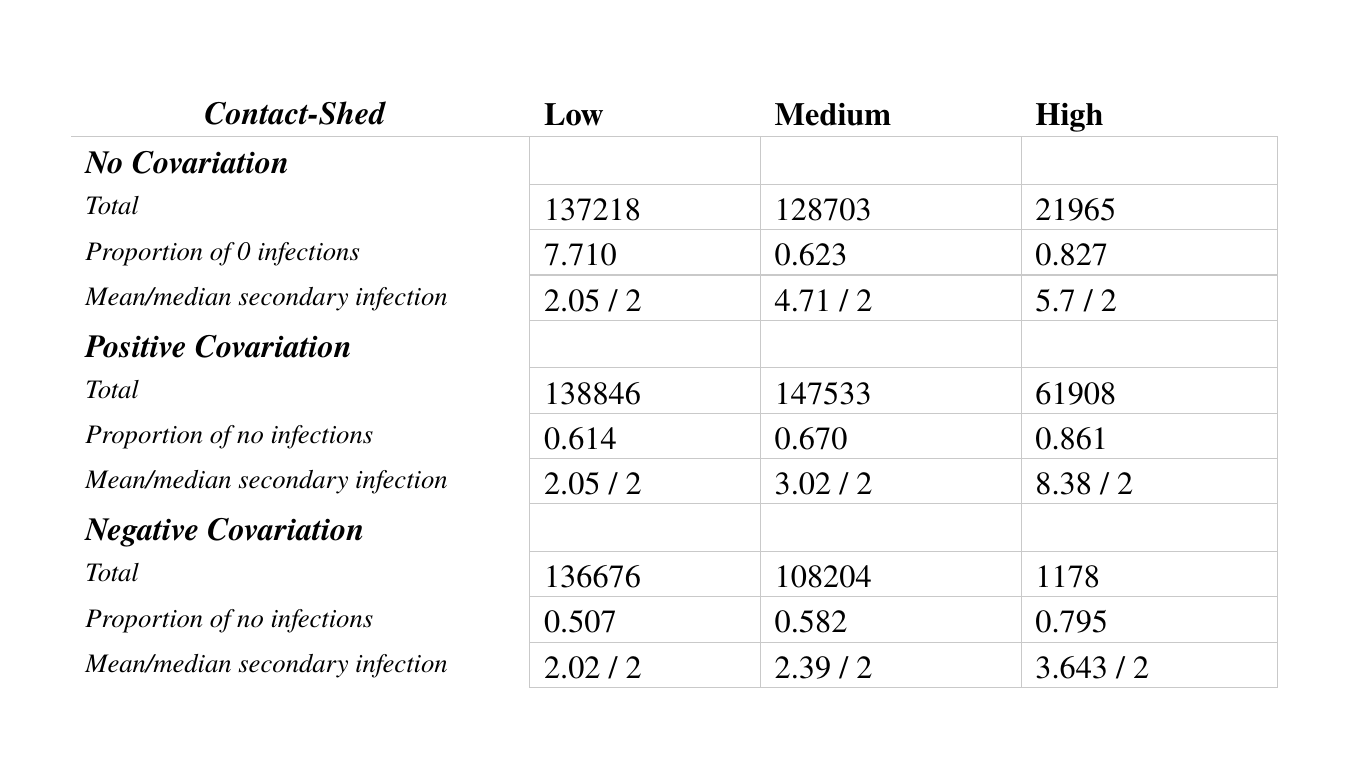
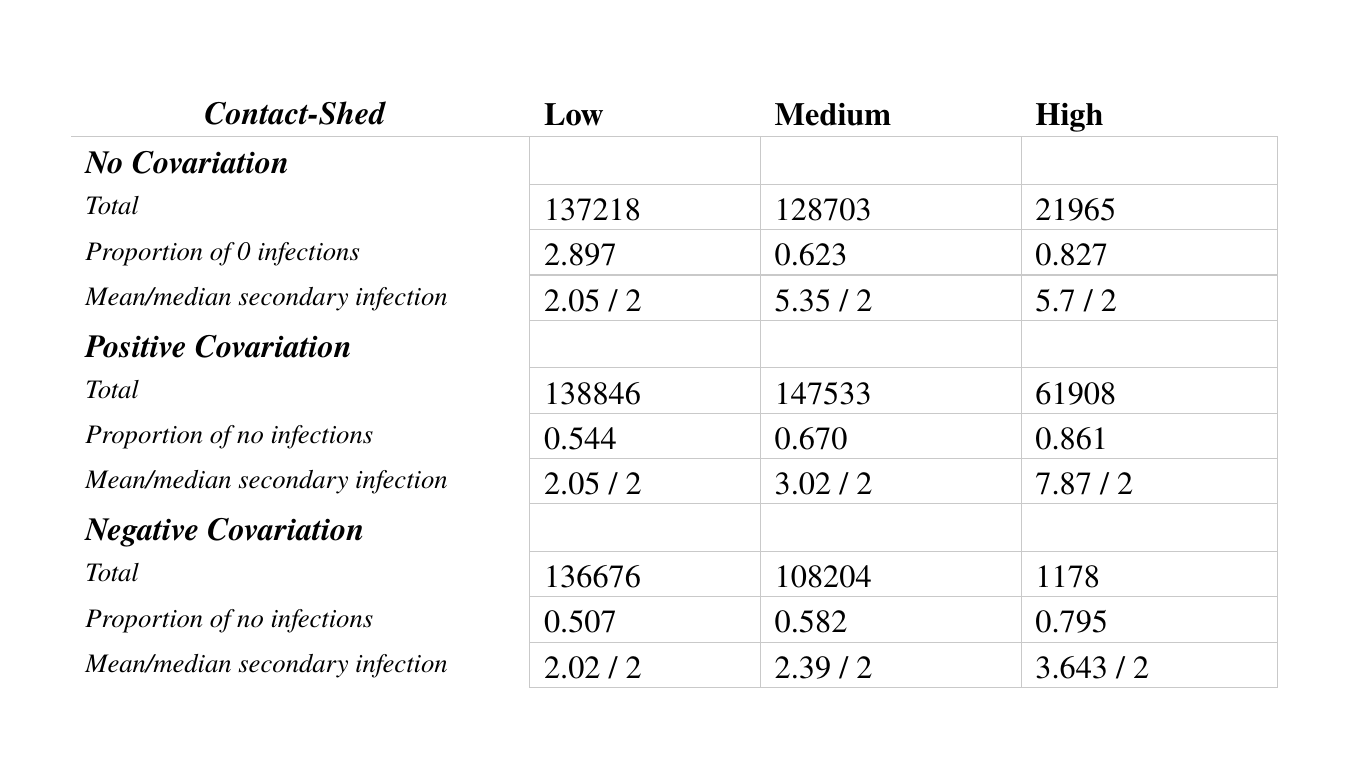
7.710: 7.710 -> 2.897
4.71: 4.71 -> 5.35
0.614: 0.614 -> 0.544
8.38: 8.38 -> 7.87
